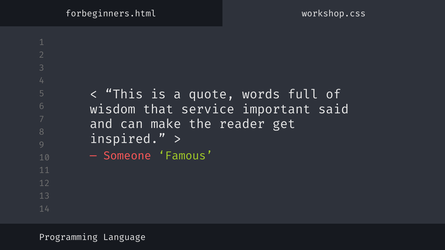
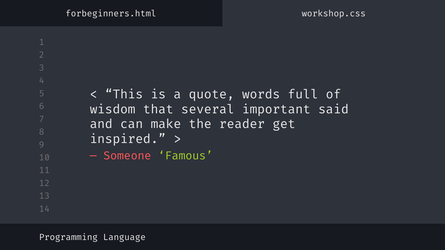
service: service -> several
